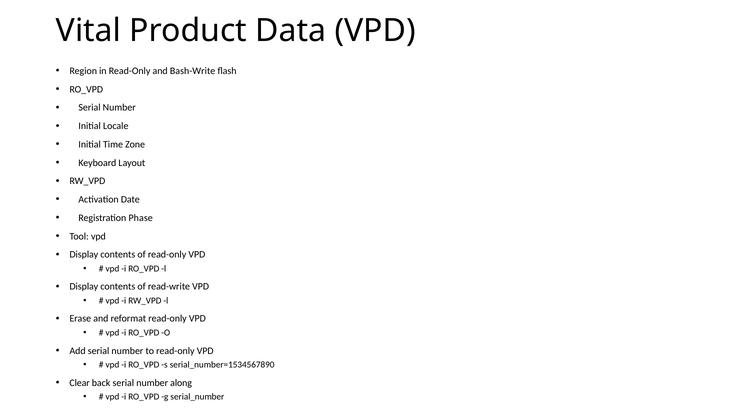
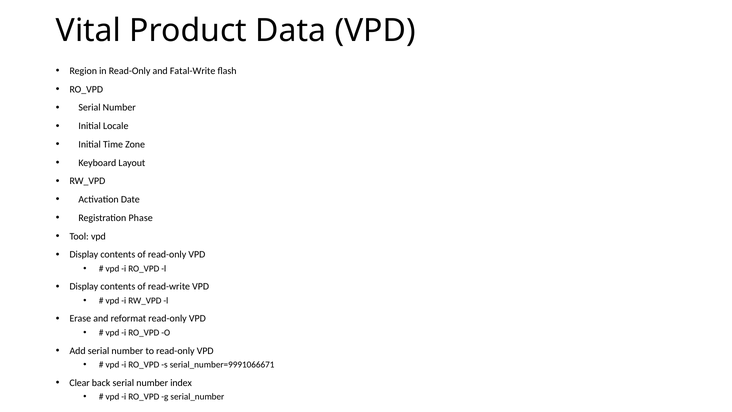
Bash-Write: Bash-Write -> Fatal-Write
serial_number=1534567890: serial_number=1534567890 -> serial_number=9991066671
along: along -> index
